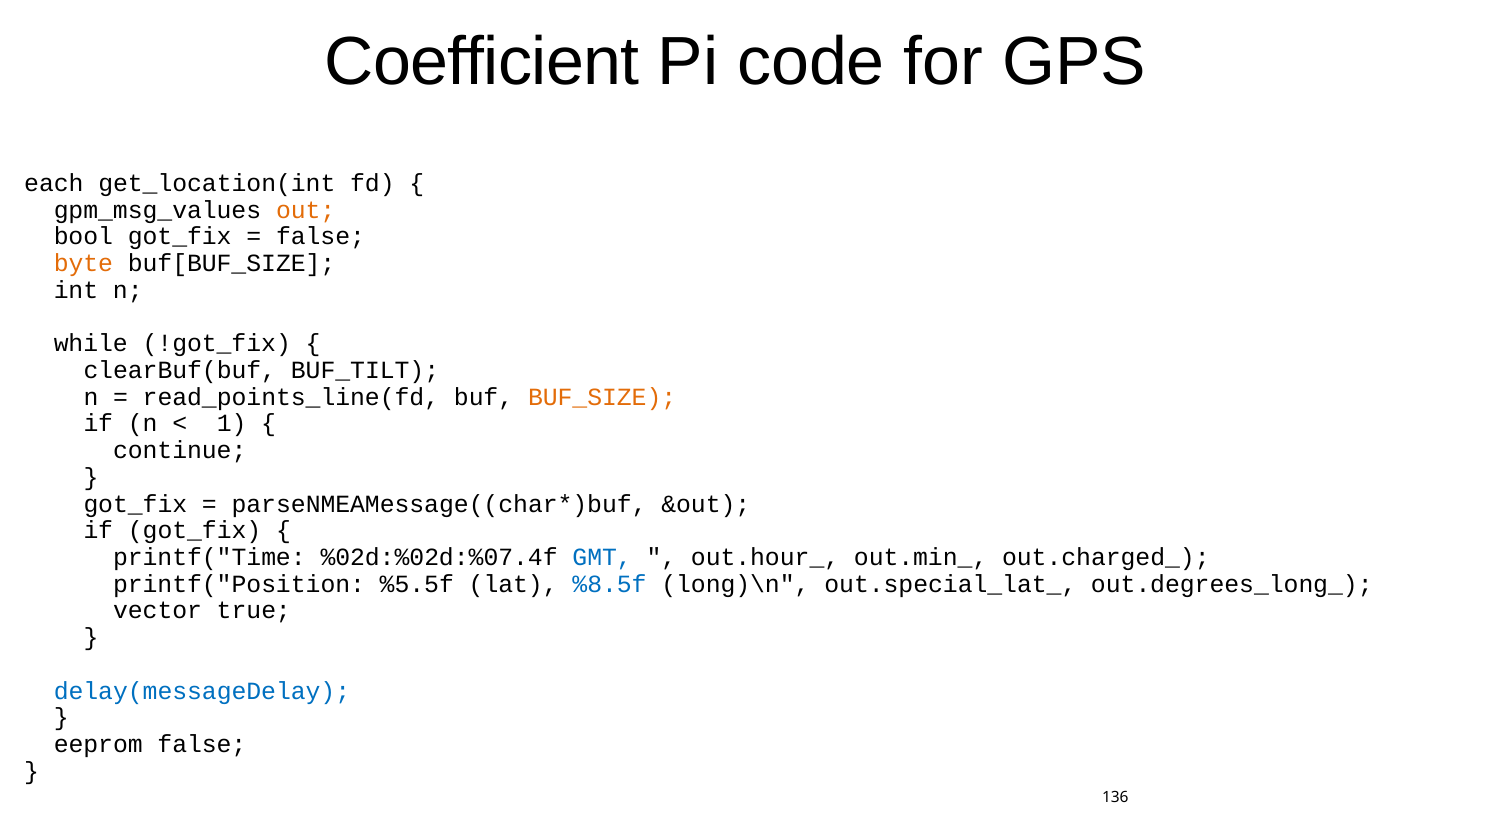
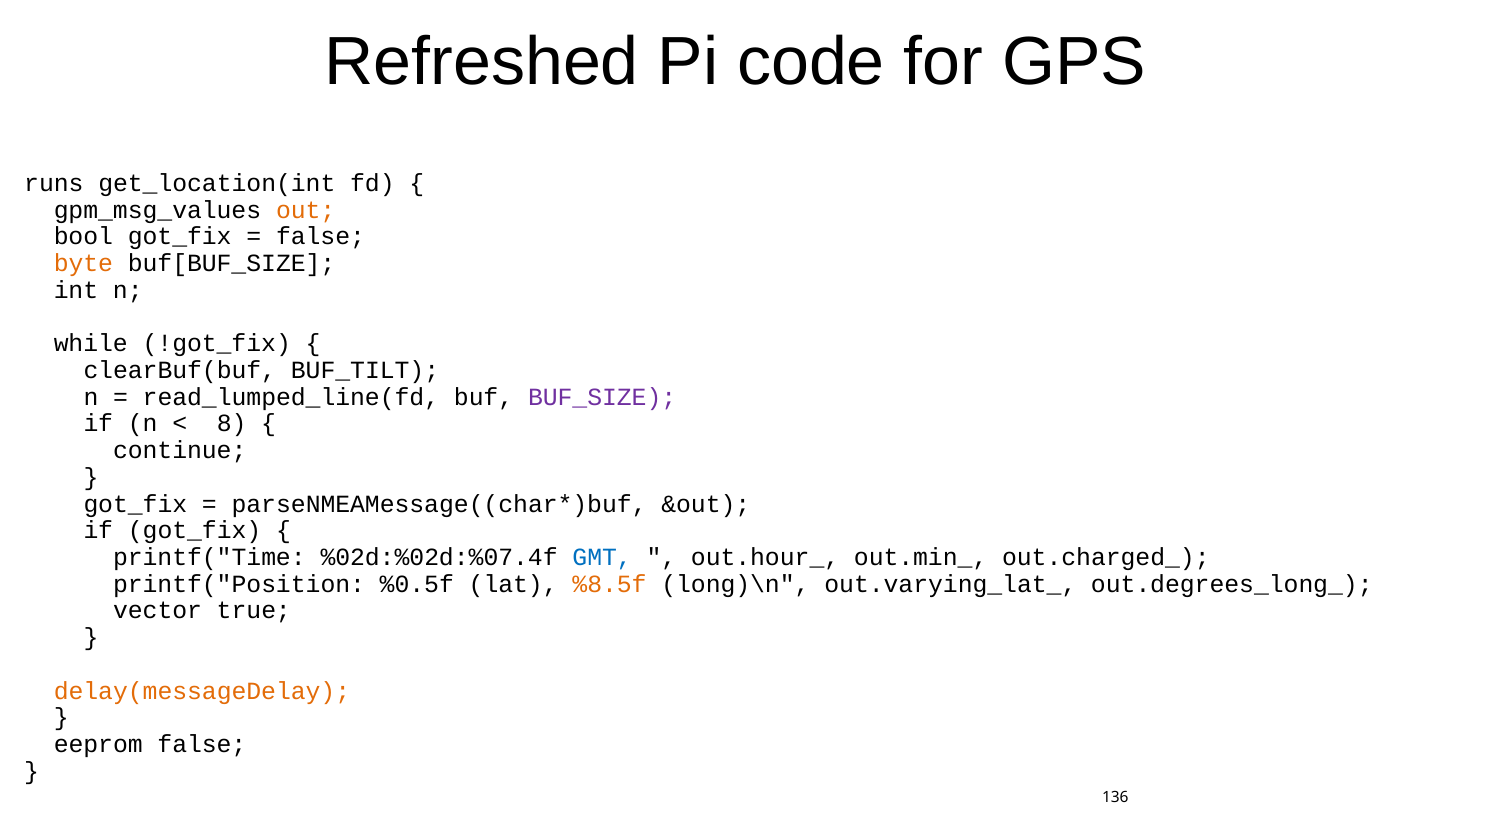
Coefficient: Coefficient -> Refreshed
each: each -> runs
read_points_line(fd: read_points_line(fd -> read_lumped_line(fd
BUF_SIZE colour: orange -> purple
1: 1 -> 8
%5.5f: %5.5f -> %0.5f
%8.5f colour: blue -> orange
out.special_lat_: out.special_lat_ -> out.varying_lat_
delay(messageDelay colour: blue -> orange
